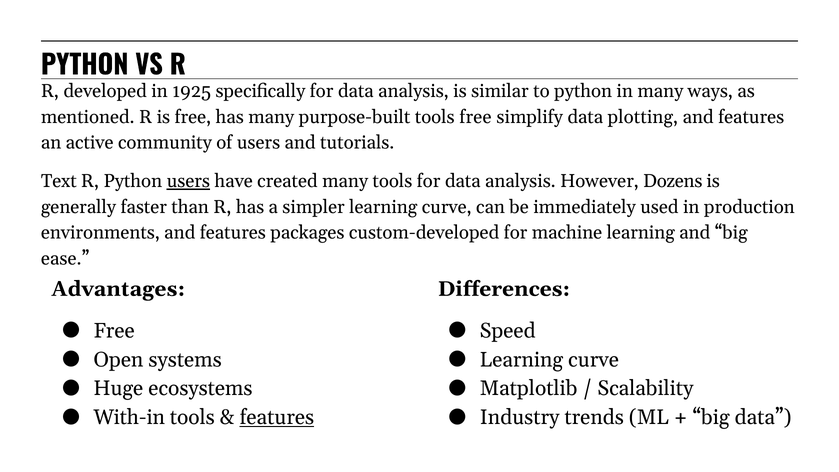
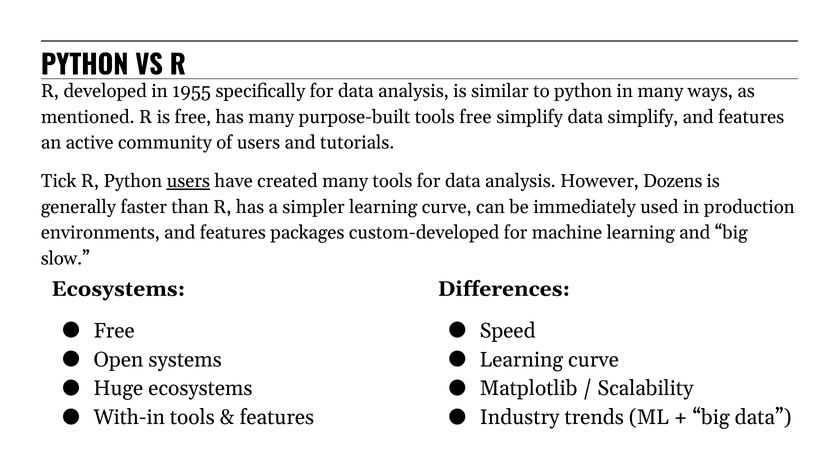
1925: 1925 -> 1955
data plotting: plotting -> simplify
Text: Text -> Tick
ease: ease -> slow
Advantages at (118, 289): Advantages -> Ecosystems
features at (277, 417) underline: present -> none
